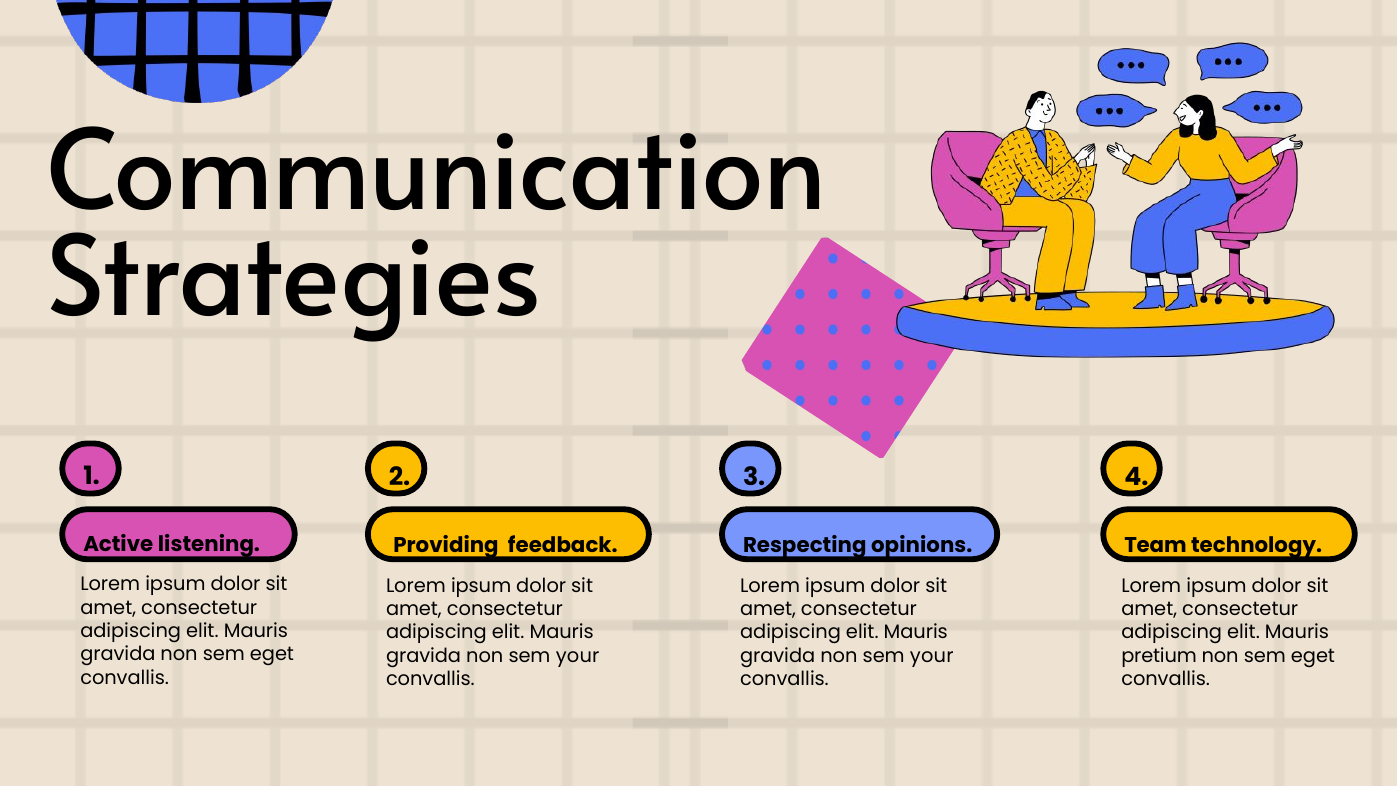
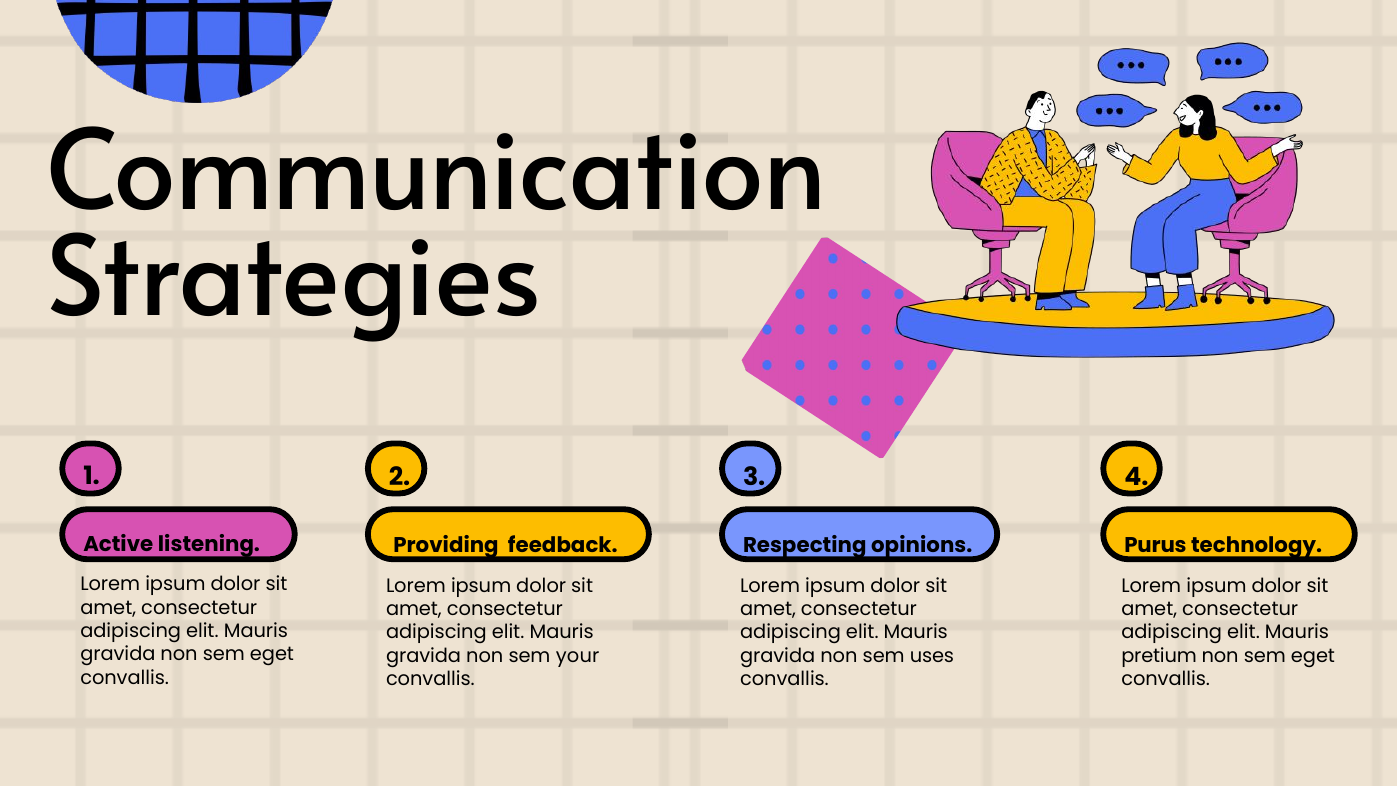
Team: Team -> Purus
your at (932, 656): your -> uses
